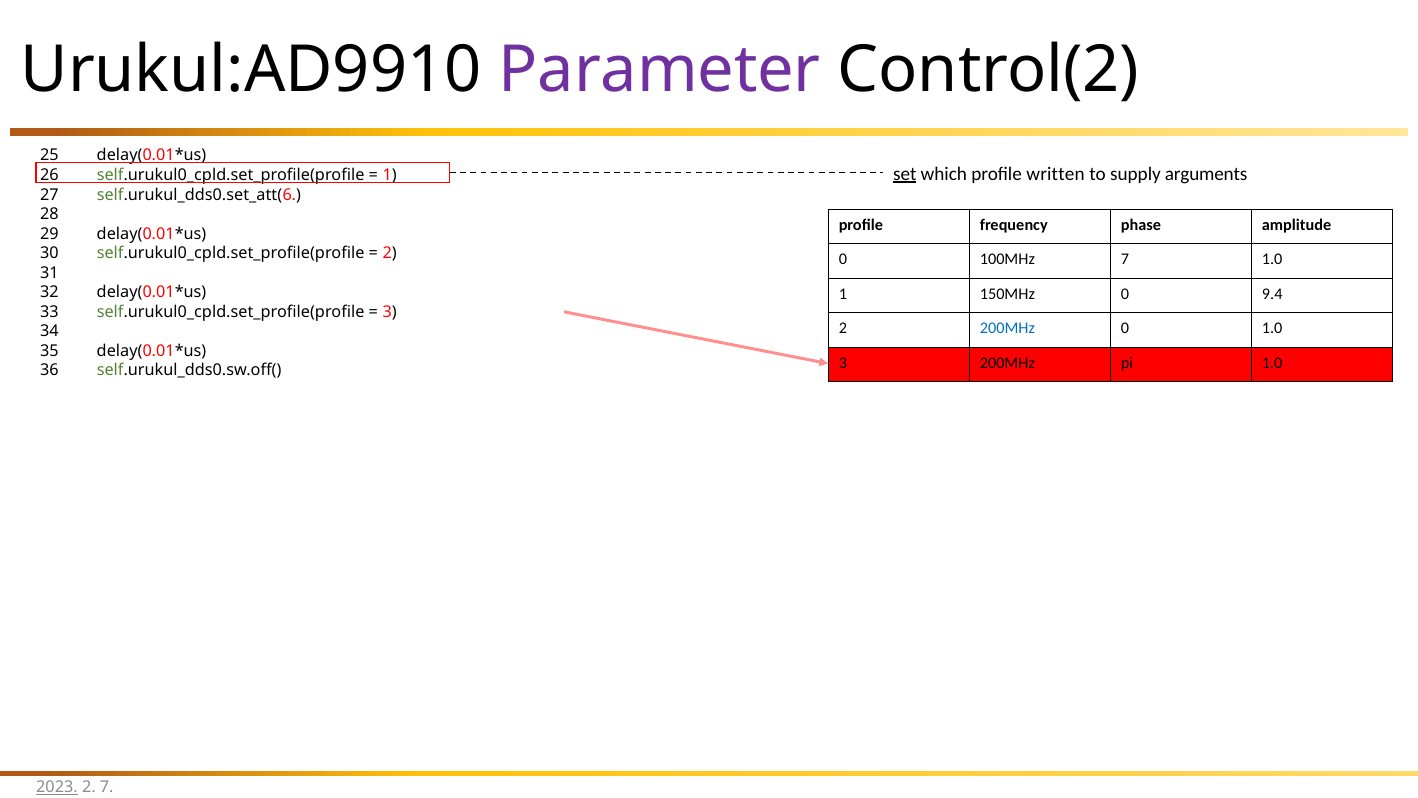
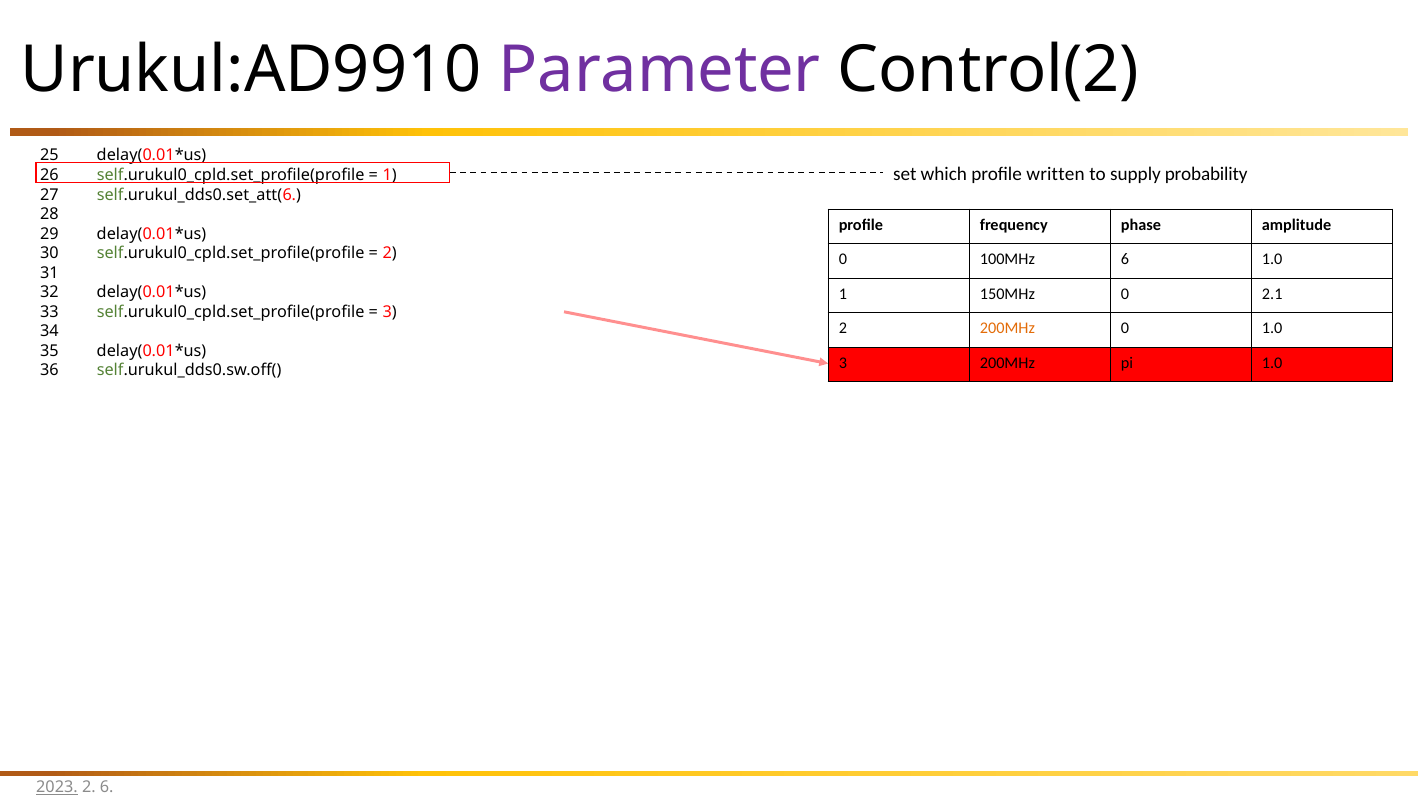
set underline: present -> none
arguments: arguments -> probability
100MHz 7: 7 -> 6
9.4: 9.4 -> 2.1
200MHz at (1007, 328) colour: blue -> orange
2 7: 7 -> 6
